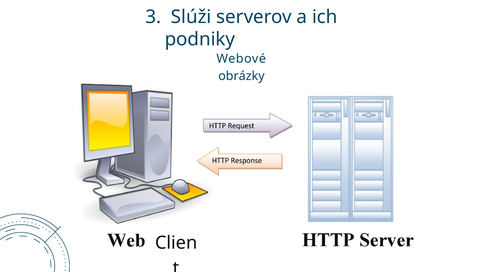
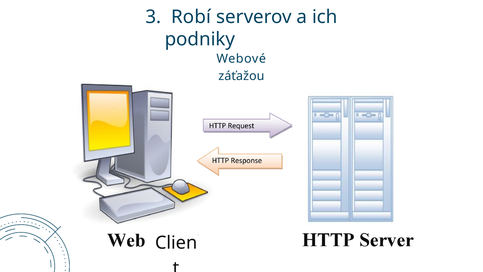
Slúži: Slúži -> Robí
obrázky: obrázky -> záťažou
